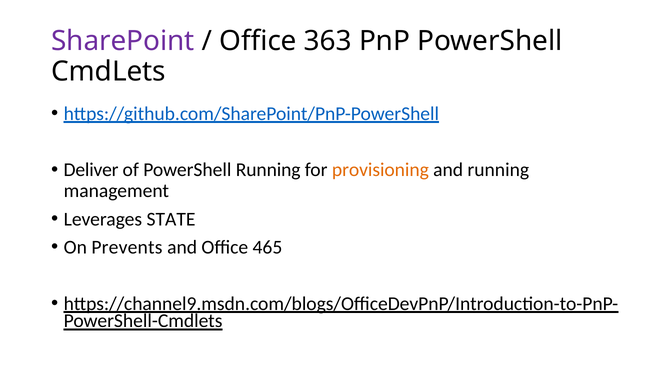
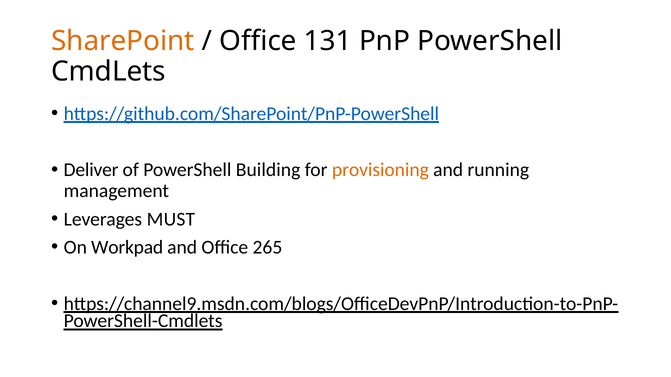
SharePoint colour: purple -> orange
363: 363 -> 131
PowerShell Running: Running -> Building
STATE: STATE -> MUST
Prevents: Prevents -> Workpad
465: 465 -> 265
